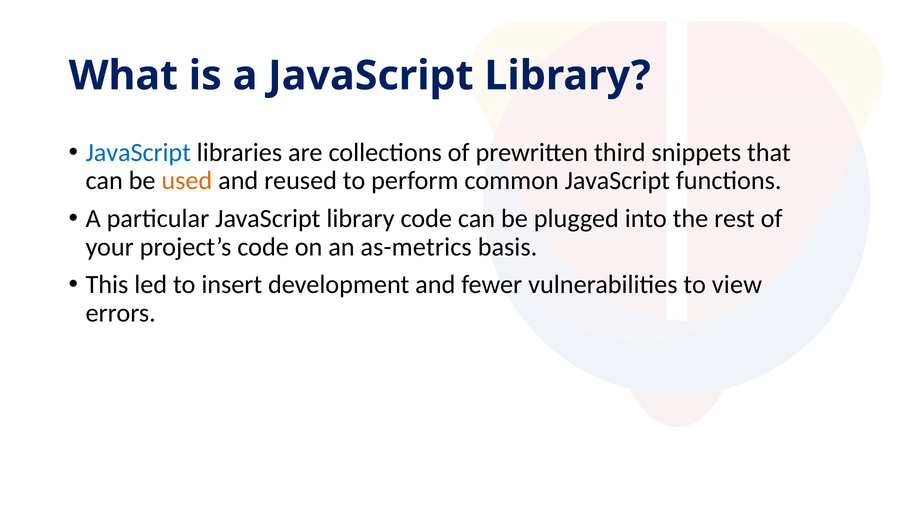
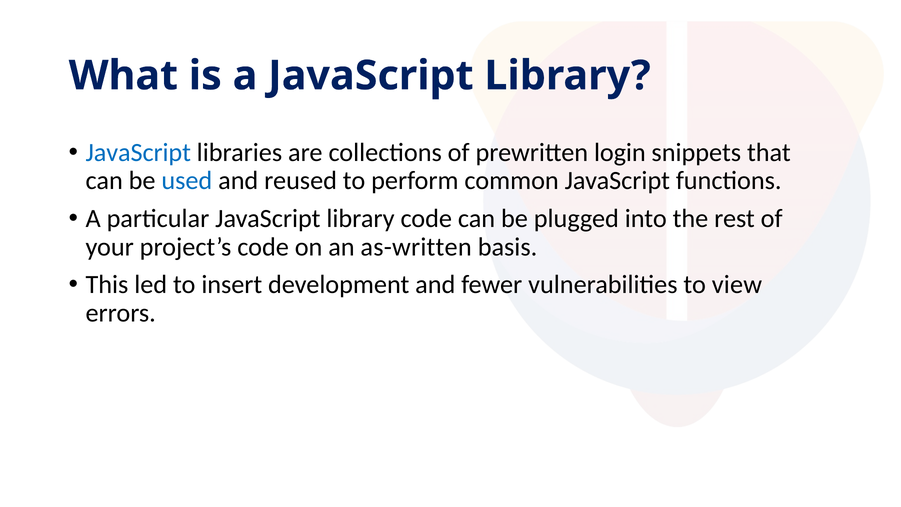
third: third -> login
used colour: orange -> blue
as-metrics: as-metrics -> as-written
